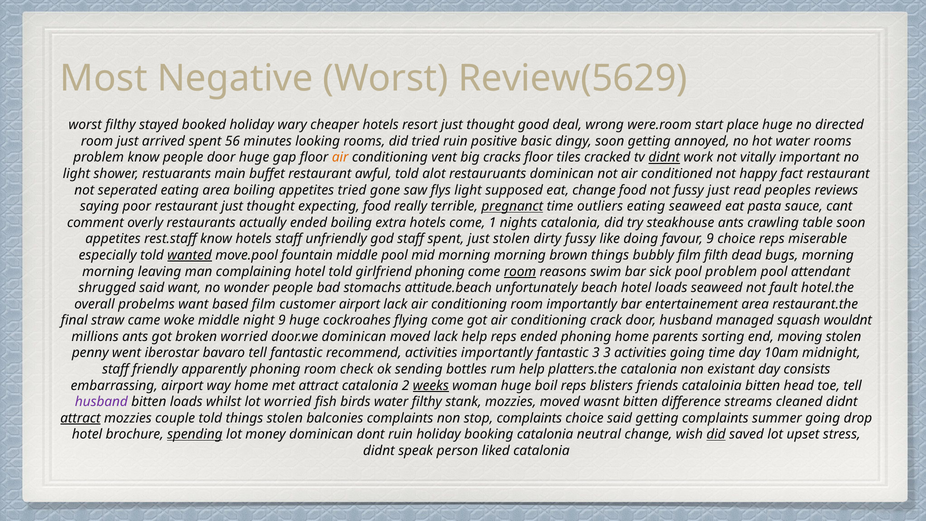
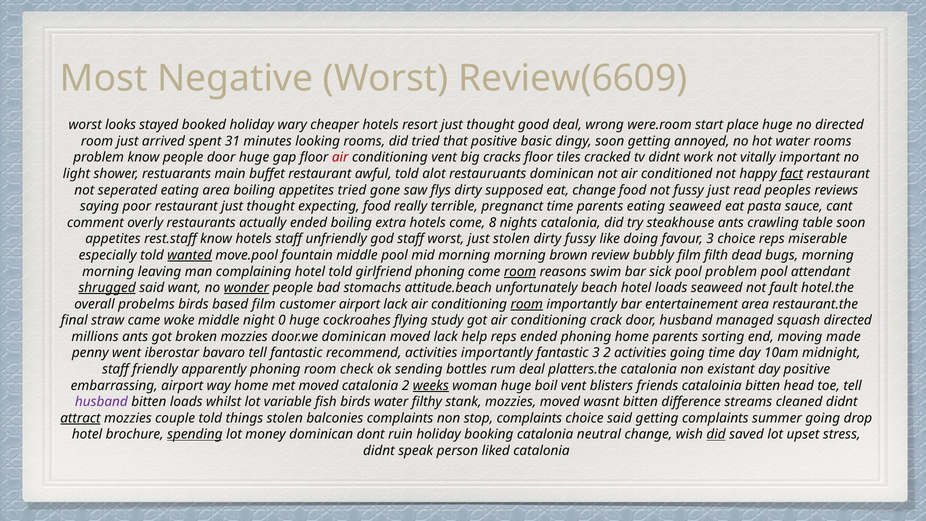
Review(5629: Review(5629 -> Review(6609
worst filthy: filthy -> looks
56: 56 -> 31
tried ruin: ruin -> that
air at (340, 157) colour: orange -> red
didnt at (664, 157) underline: present -> none
fact underline: none -> present
flys light: light -> dirty
pregnanct underline: present -> none
time outliers: outliers -> parents
1: 1 -> 8
staff spent: spent -> worst
favour 9: 9 -> 3
brown things: things -> review
shrugged underline: none -> present
wonder underline: none -> present
probelms want: want -> birds
room at (527, 304) underline: none -> present
night 9: 9 -> 0
flying come: come -> study
squash wouldnt: wouldnt -> directed
broken worried: worried -> mozzies
moving stolen: stolen -> made
3 3: 3 -> 2
rum help: help -> deal
day consists: consists -> positive
met attract: attract -> moved
boil reps: reps -> vent
lot worried: worried -> variable
